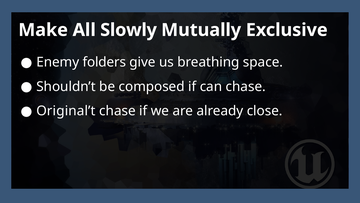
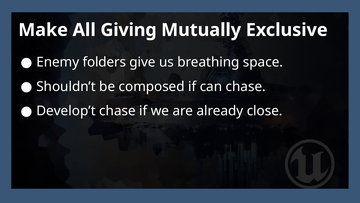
Slowly: Slowly -> Giving
Original’t: Original’t -> Develop’t
